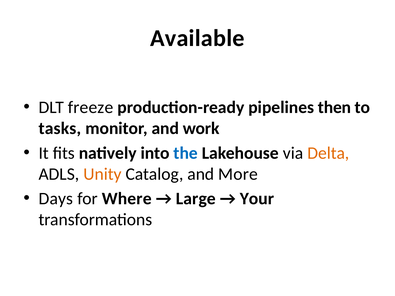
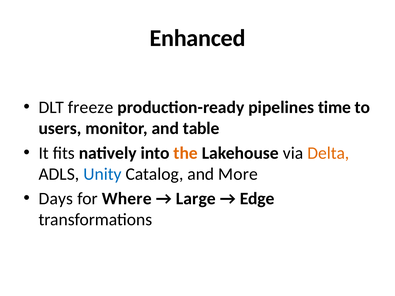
Available: Available -> Enhanced
then: then -> time
tasks: tasks -> users
work: work -> table
the colour: blue -> orange
Unity colour: orange -> blue
Your: Your -> Edge
